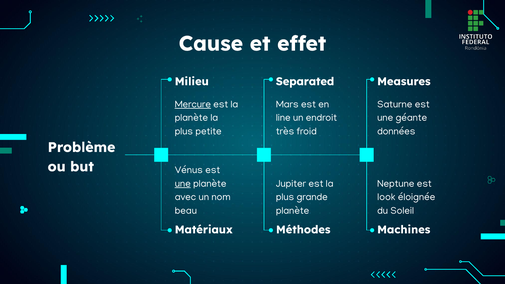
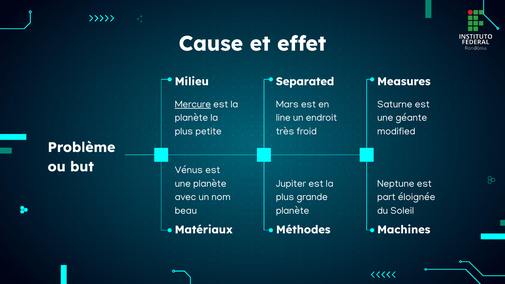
données: données -> modified
une at (183, 183) underline: present -> none
look: look -> part
